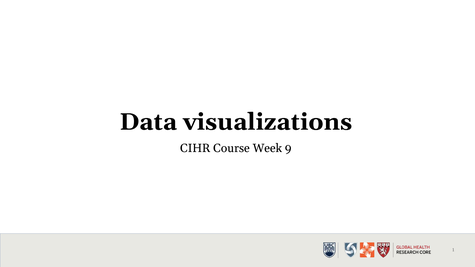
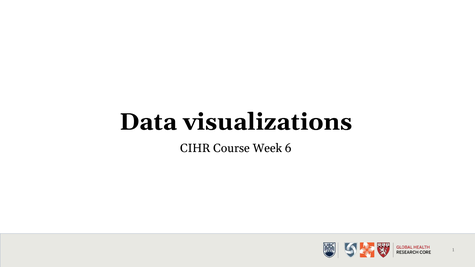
9: 9 -> 6
